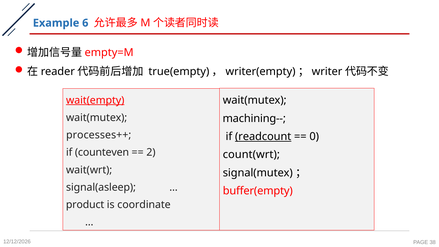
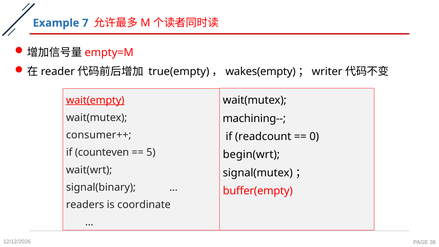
6: 6 -> 7
writer(empty: writer(empty -> wakes(empty
processes++: processes++ -> consumer++
readcount underline: present -> none
2: 2 -> 5
count(wrt: count(wrt -> begin(wrt
signal(asleep: signal(asleep -> signal(binary
product: product -> readers
